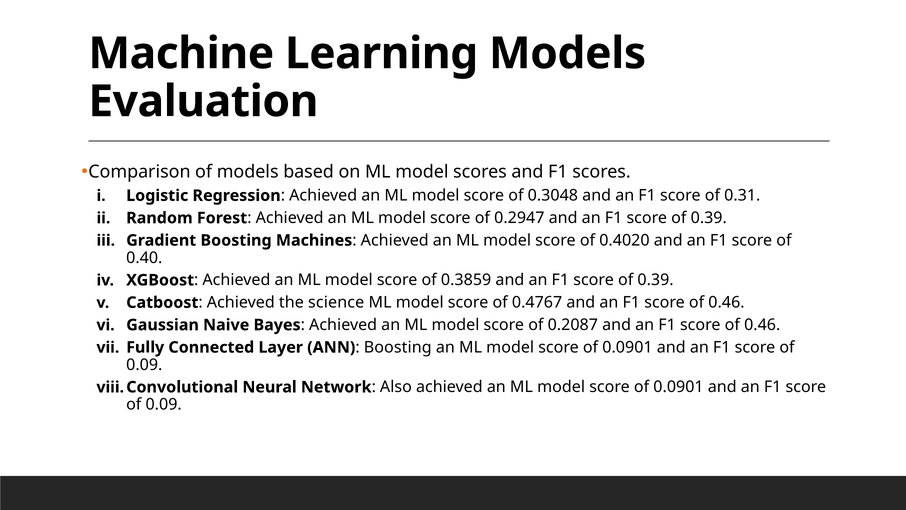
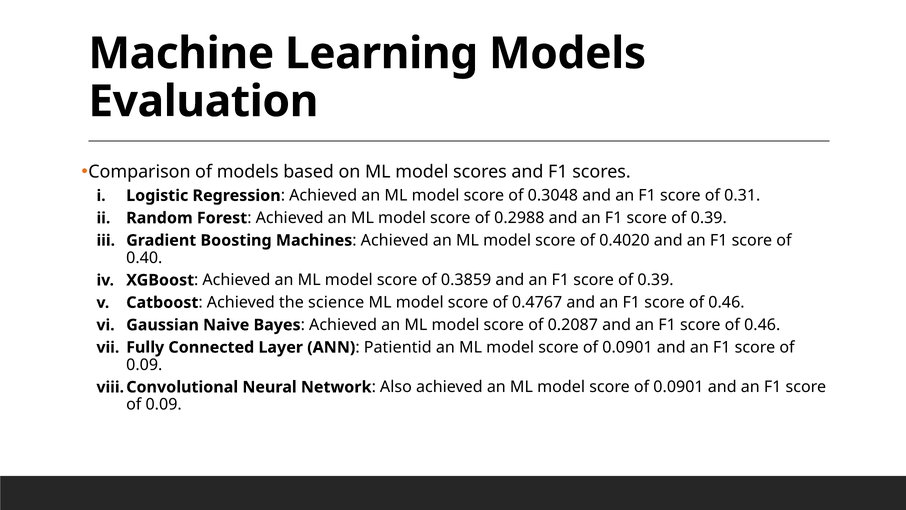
0.2947: 0.2947 -> 0.2988
ANN Boosting: Boosting -> Patientid
